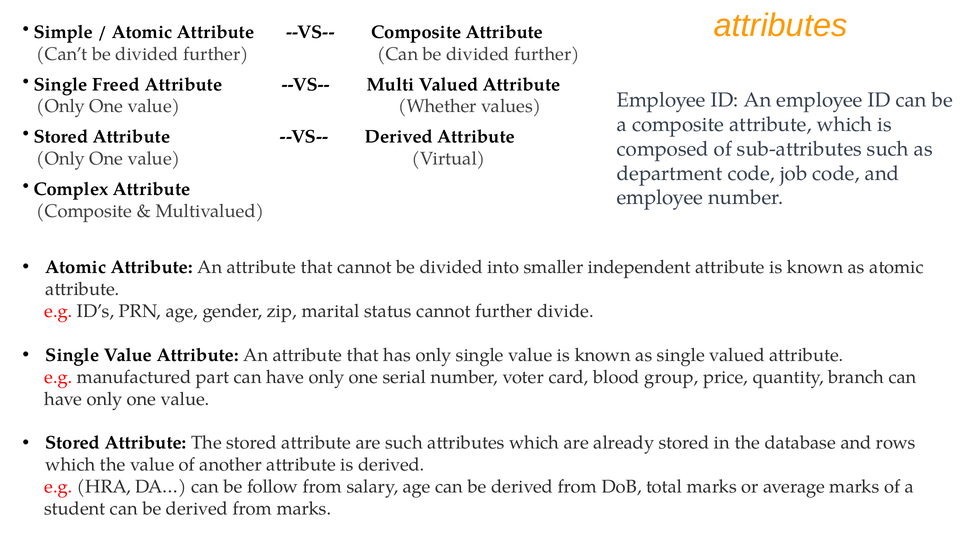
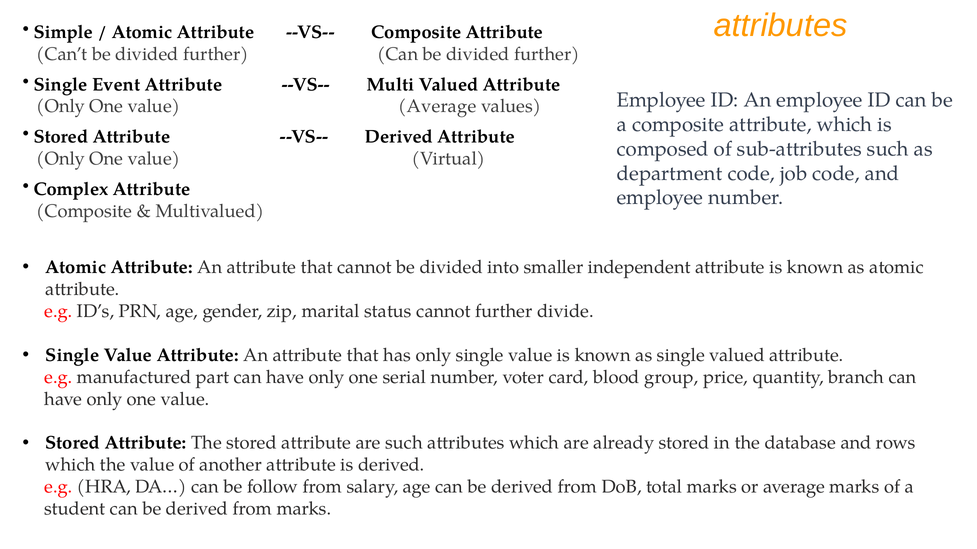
Freed: Freed -> Event
value Whether: Whether -> Average
